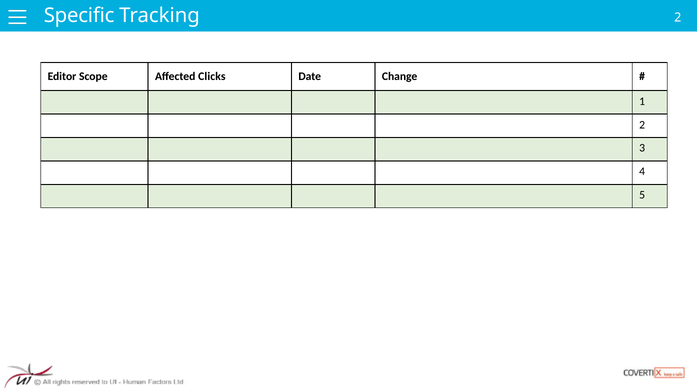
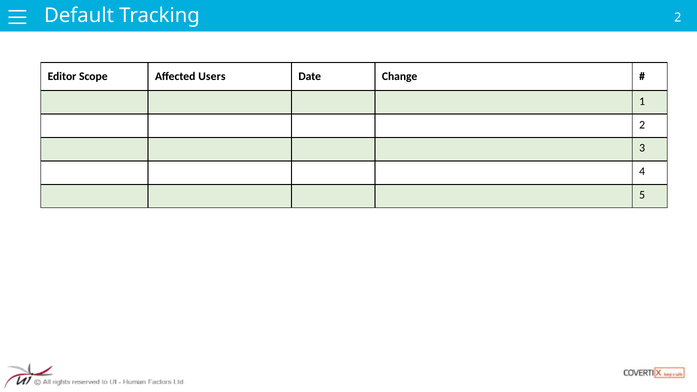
Specific: Specific -> Default
Clicks: Clicks -> Users
